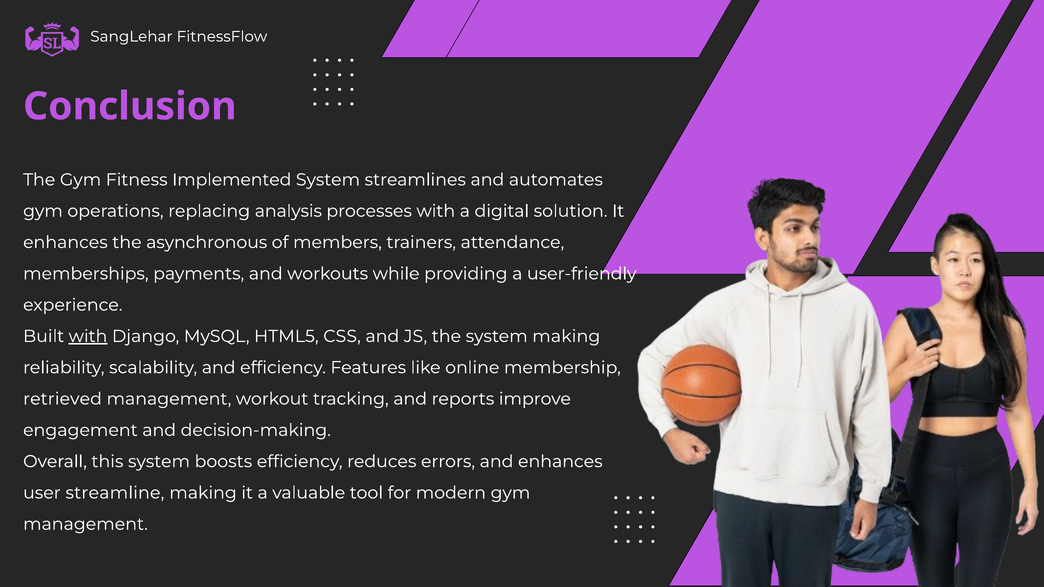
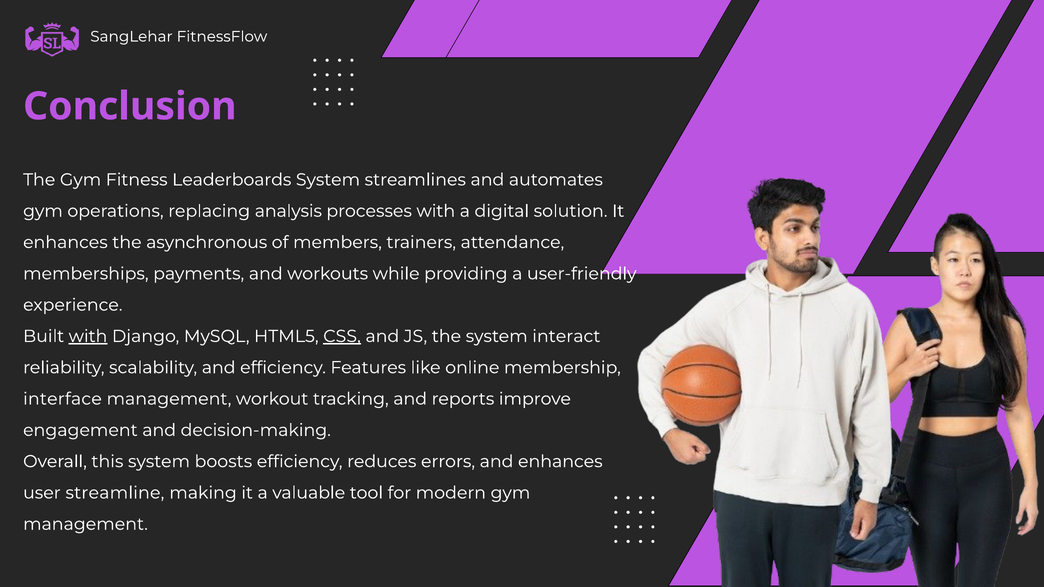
Implemented: Implemented -> Leaderboards
CSS underline: none -> present
system making: making -> interact
retrieved: retrieved -> interface
